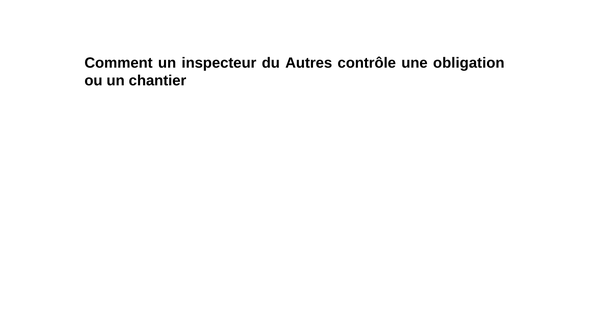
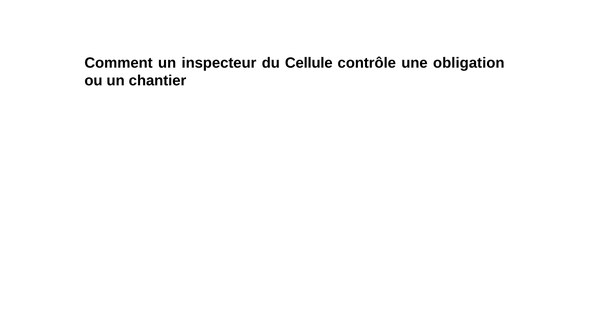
Autres: Autres -> Cellule
